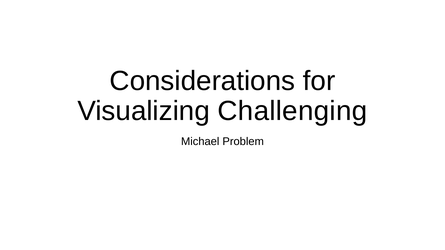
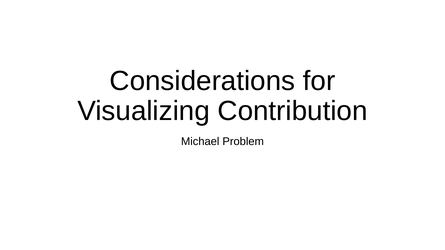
Challenging: Challenging -> Contribution
